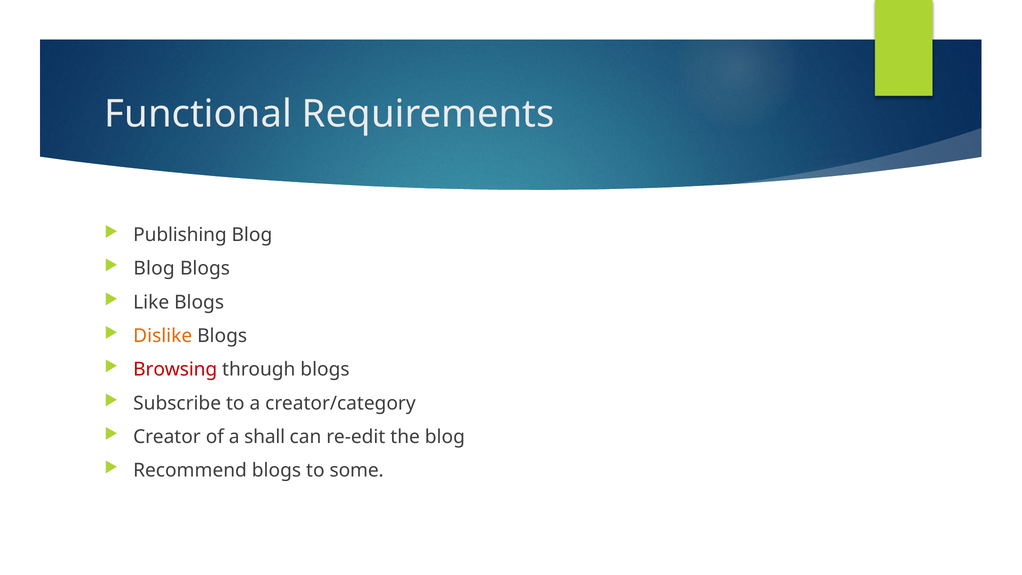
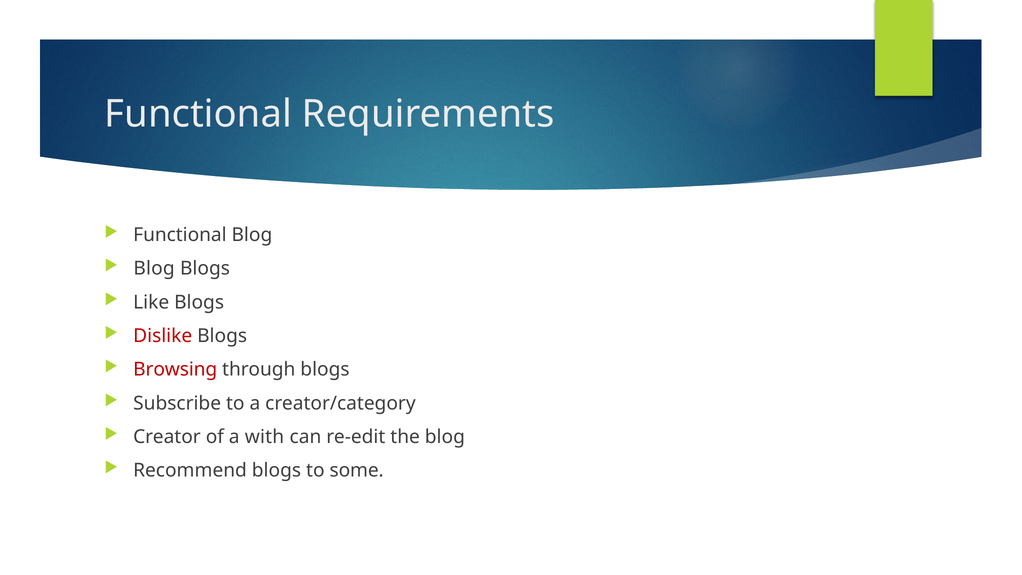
Publishing at (180, 235): Publishing -> Functional
Dislike colour: orange -> red
shall: shall -> with
